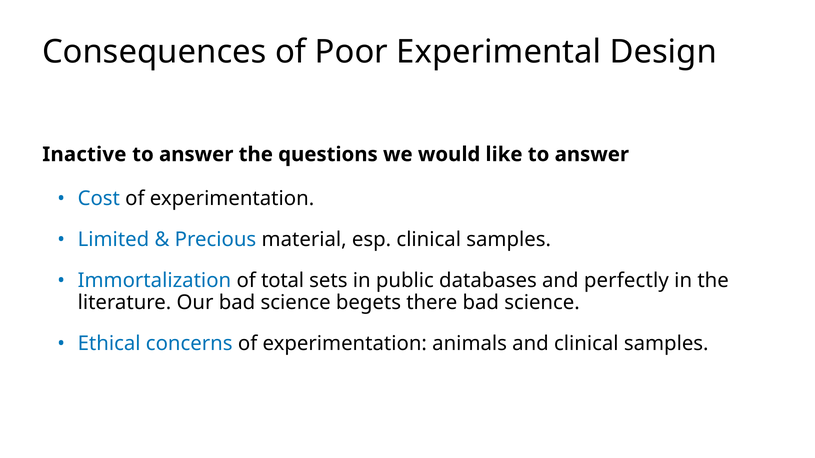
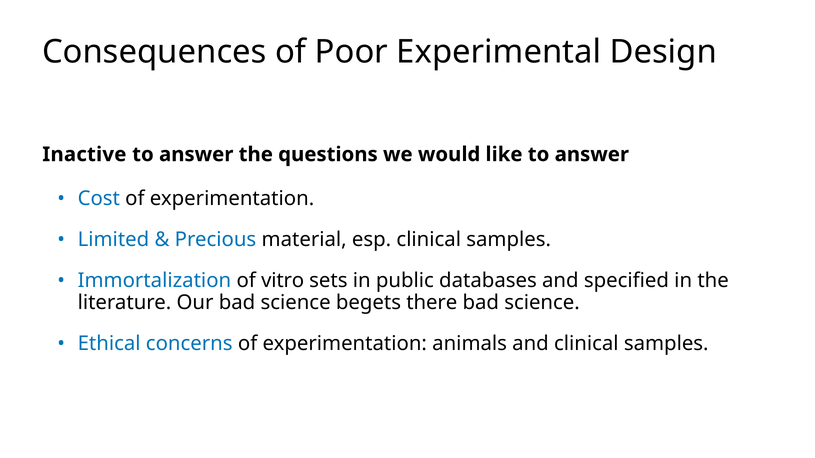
total: total -> vitro
perfectly: perfectly -> specified
